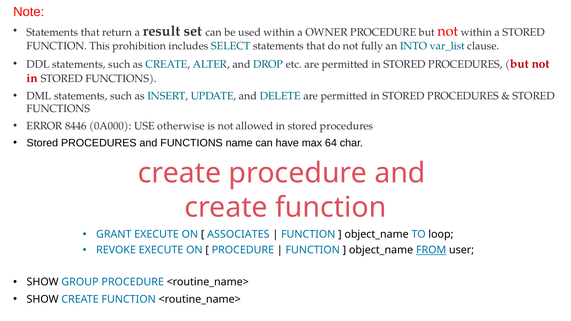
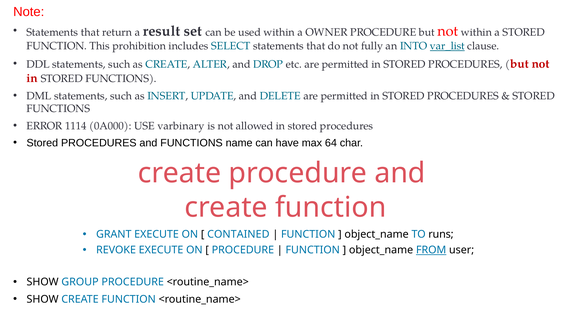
var_list underline: none -> present
8446: 8446 -> 1114
otherwise: otherwise -> varbinary
ASSOCIATES: ASSOCIATES -> CONTAINED
loop: loop -> runs
